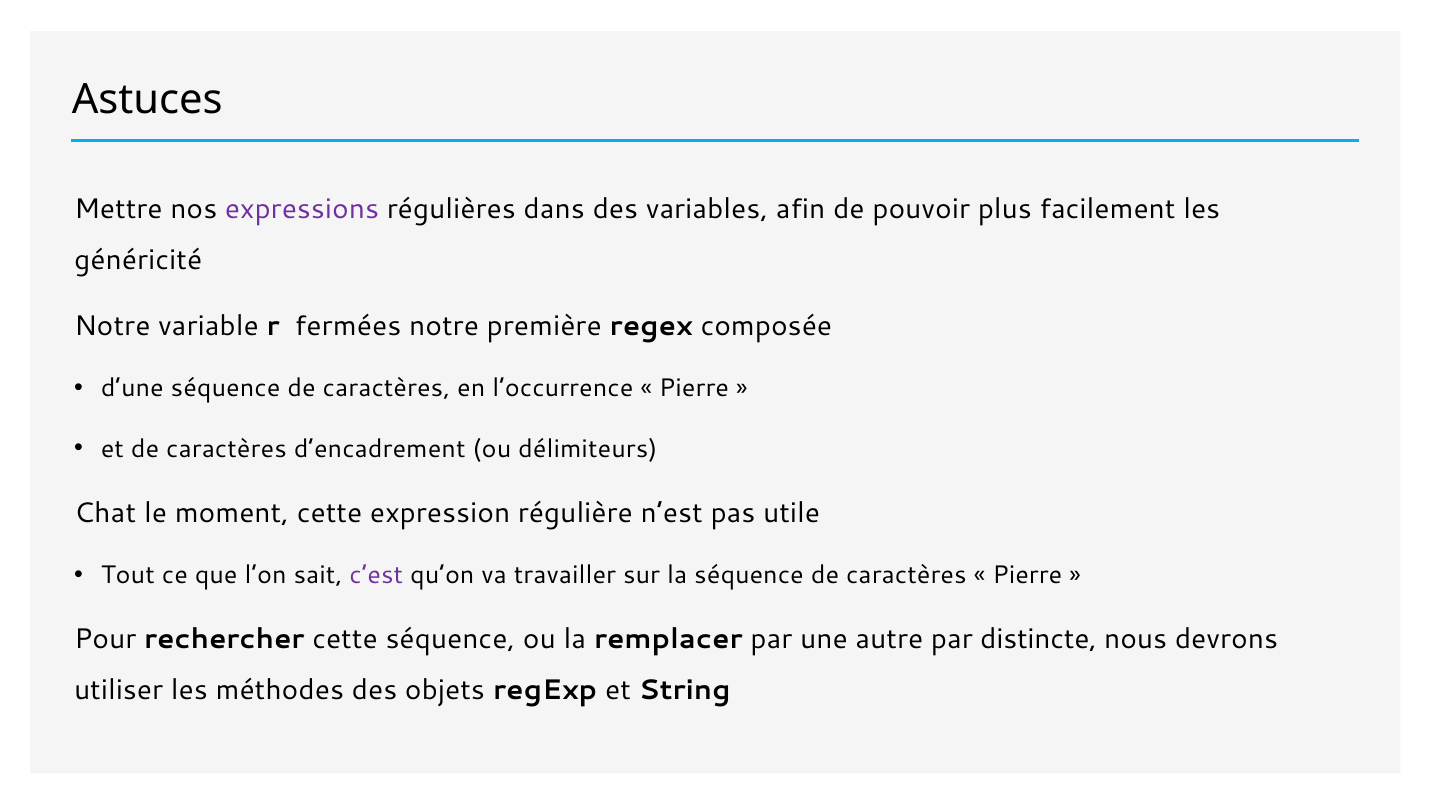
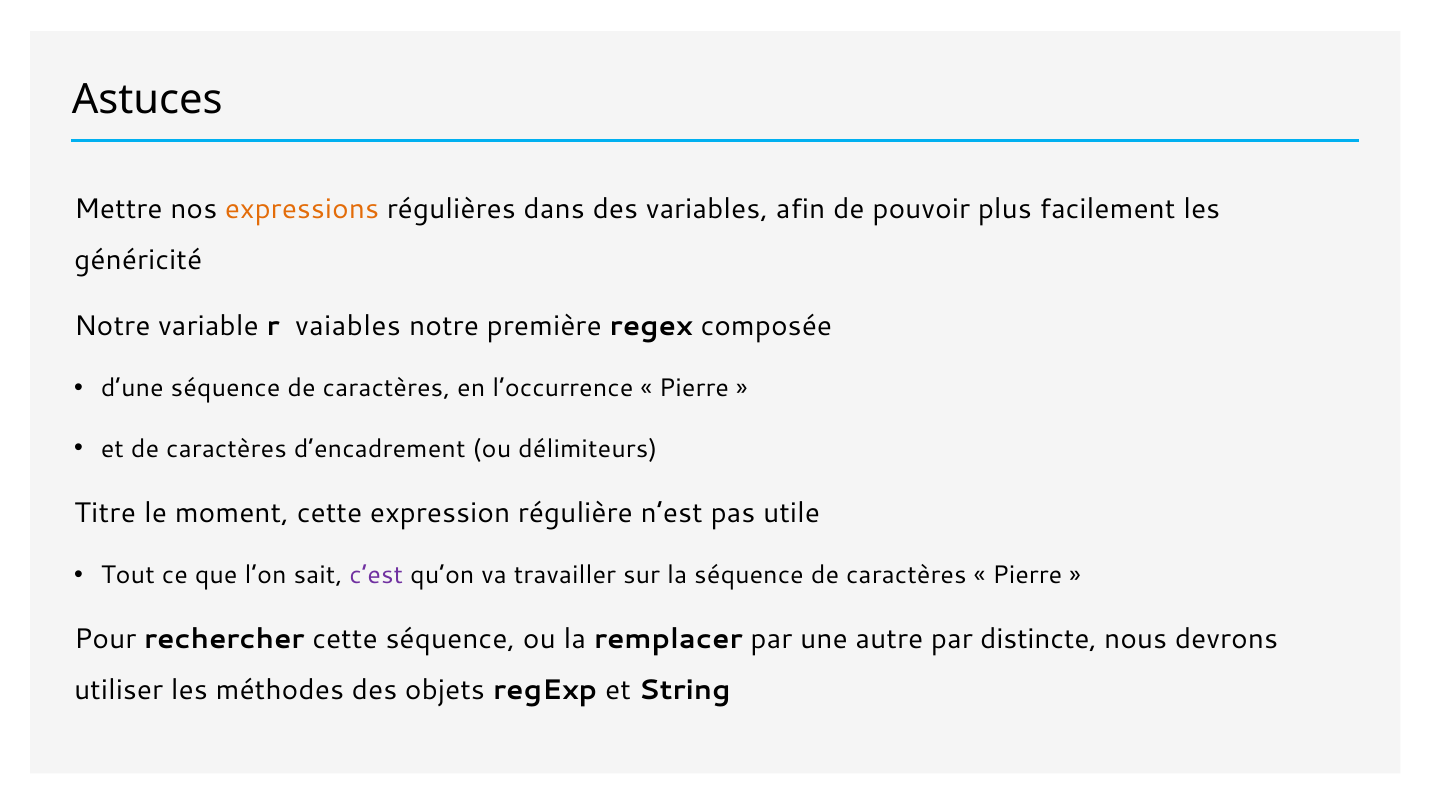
expressions colour: purple -> orange
fermées: fermées -> vaiables
Chat: Chat -> Titre
